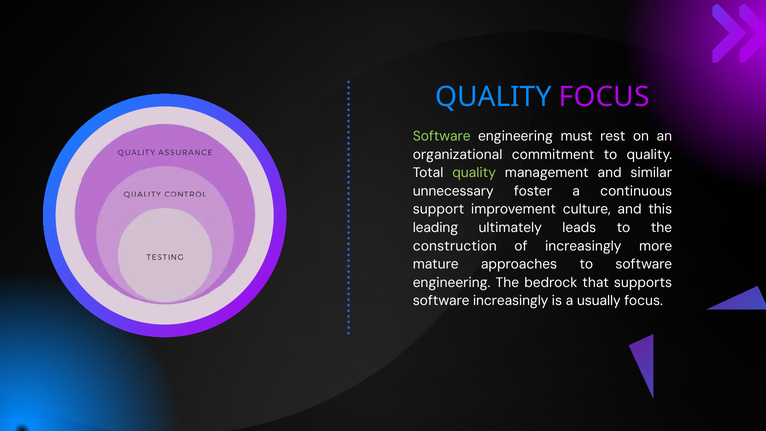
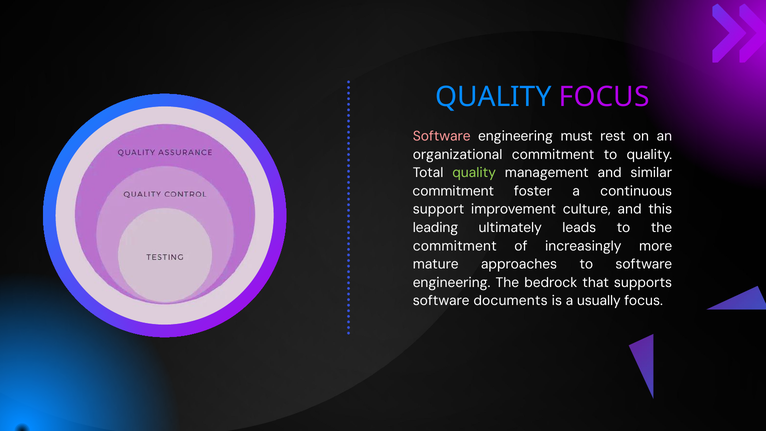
Software at (442, 136) colour: light green -> pink
unnecessary at (453, 191): unnecessary -> commitment
construction at (455, 246): construction -> commitment
software increasingly: increasingly -> documents
